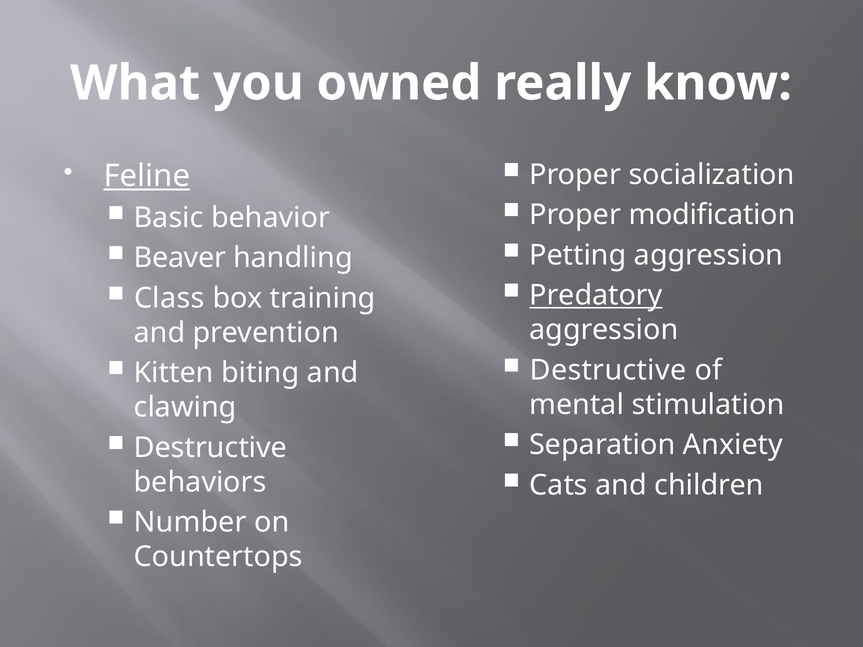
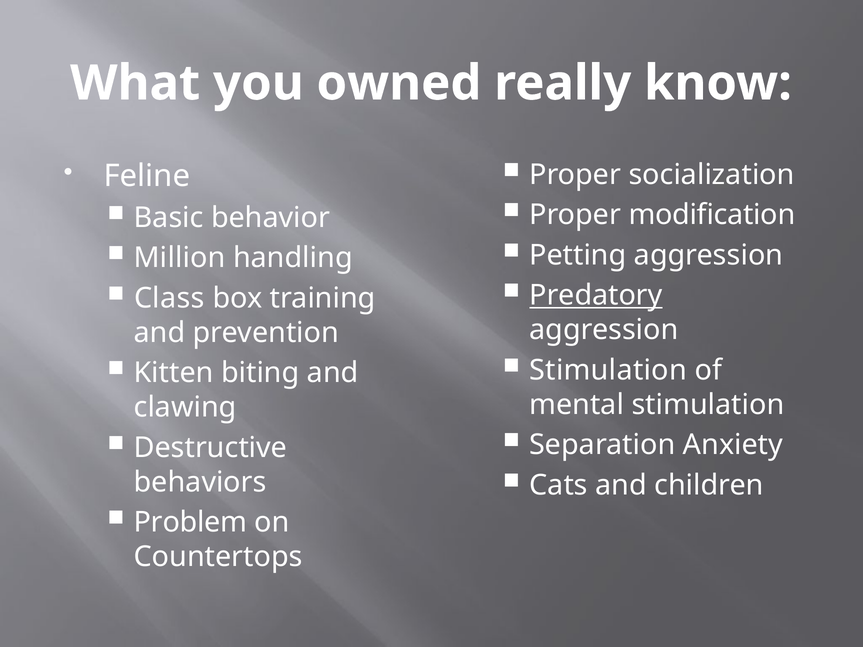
Feline underline: present -> none
Beaver: Beaver -> Million
Destructive at (608, 370): Destructive -> Stimulation
Number: Number -> Problem
